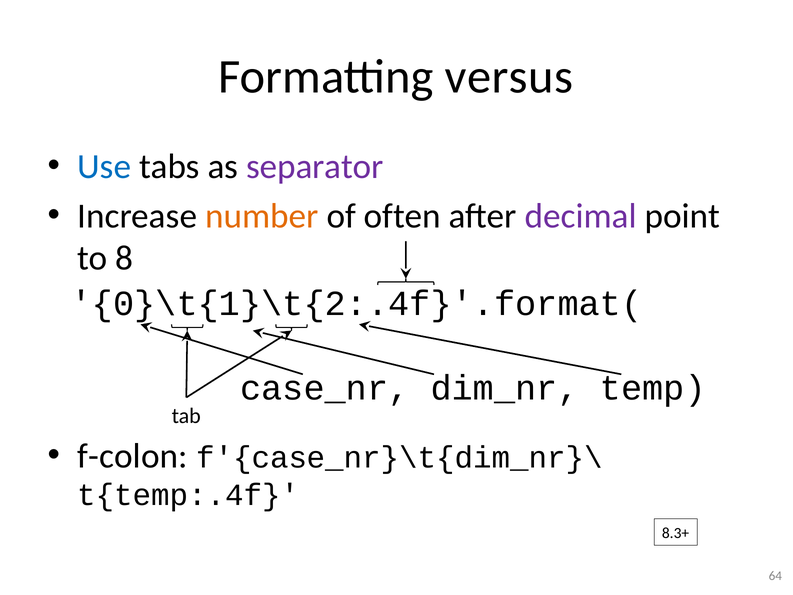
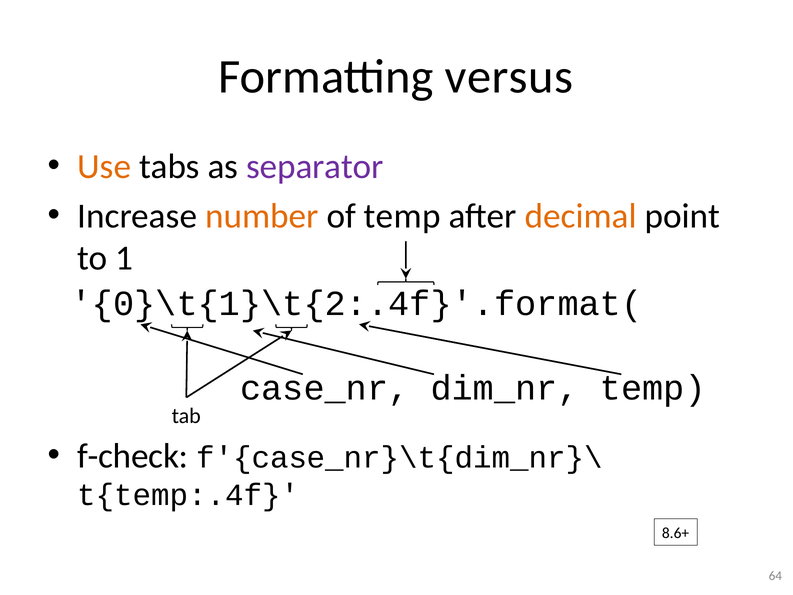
Use colour: blue -> orange
of often: often -> temp
decimal colour: purple -> orange
8: 8 -> 1
f-colon: f-colon -> f-check
8.3+: 8.3+ -> 8.6+
